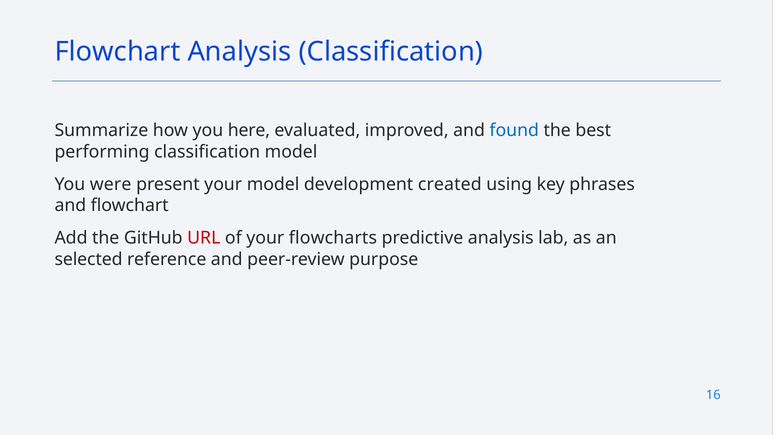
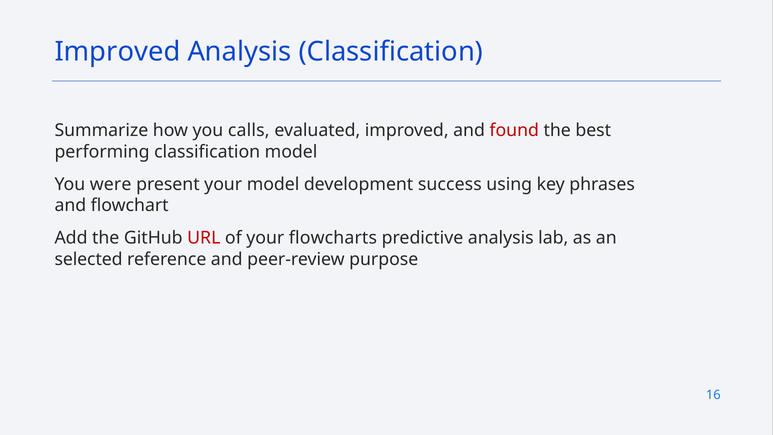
Flowchart at (118, 52): Flowchart -> Improved
here: here -> calls
found colour: blue -> red
created: created -> success
